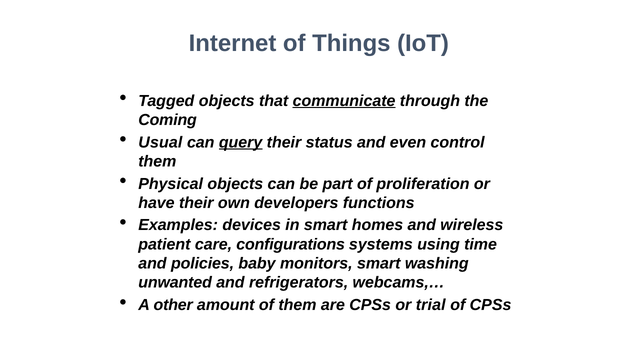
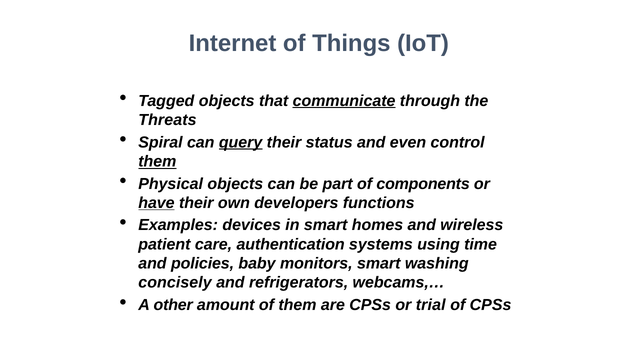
Coming: Coming -> Threats
Usual: Usual -> Spiral
them at (157, 161) underline: none -> present
proliferation: proliferation -> components
have underline: none -> present
configurations: configurations -> authentication
unwanted: unwanted -> concisely
